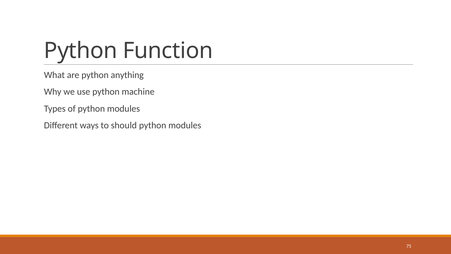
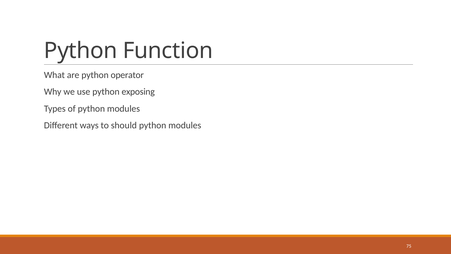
anything: anything -> operator
machine: machine -> exposing
